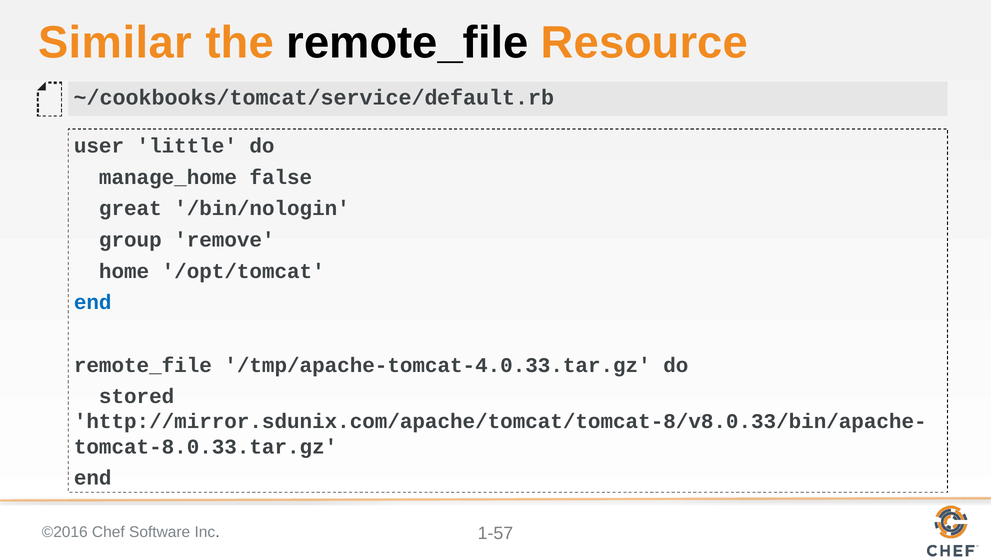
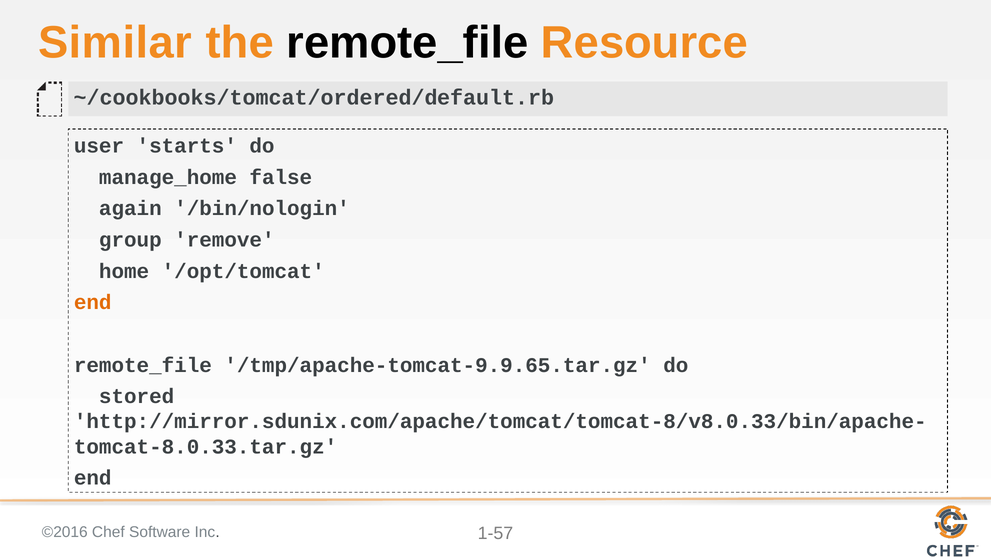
~/cookbooks/tomcat/service/default.rb: ~/cookbooks/tomcat/service/default.rb -> ~/cookbooks/tomcat/ordered/default.rb
little: little -> starts
great: great -> again
end at (93, 302) colour: blue -> orange
/tmp/apache-tomcat-4.0.33.tar.gz: /tmp/apache-tomcat-4.0.33.tar.gz -> /tmp/apache-tomcat-9.9.65.tar.gz
